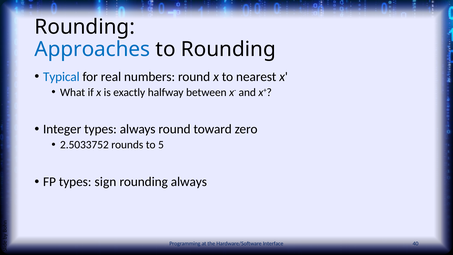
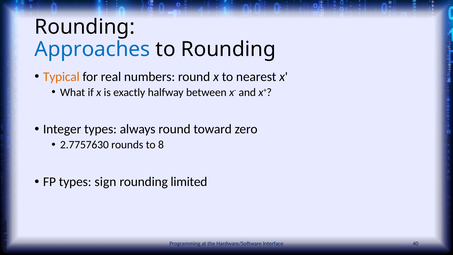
Typical colour: blue -> orange
2.5033752: 2.5033752 -> 2.7757630
5: 5 -> 8
rounding always: always -> limited
